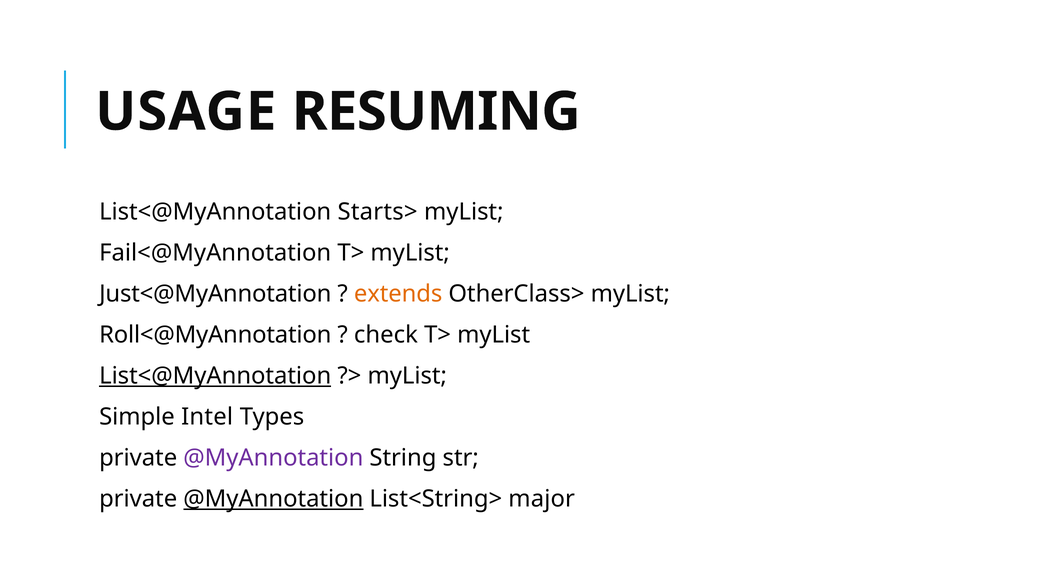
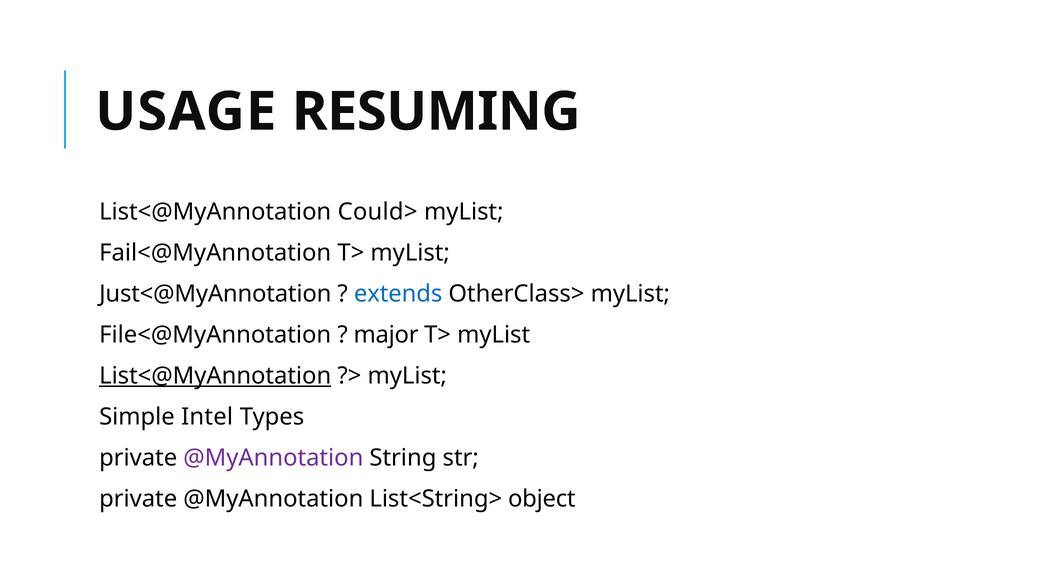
Starts>: Starts> -> Could>
extends colour: orange -> blue
Roll<@MyAnnotation: Roll<@MyAnnotation -> File<@MyAnnotation
check: check -> major
@MyAnnotation at (273, 498) underline: present -> none
major: major -> object
